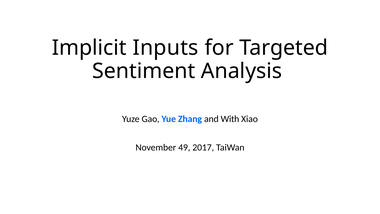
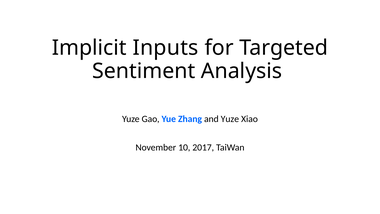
and With: With -> Yuze
49: 49 -> 10
